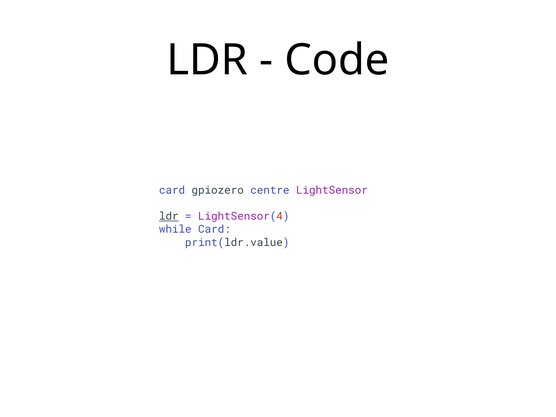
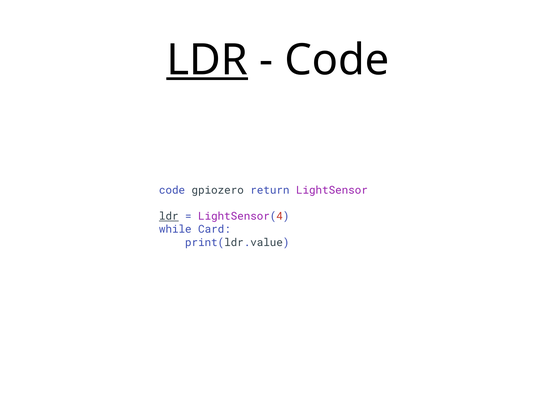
LDR at (207, 60) underline: none -> present
card at (172, 190): card -> code
centre: centre -> return
